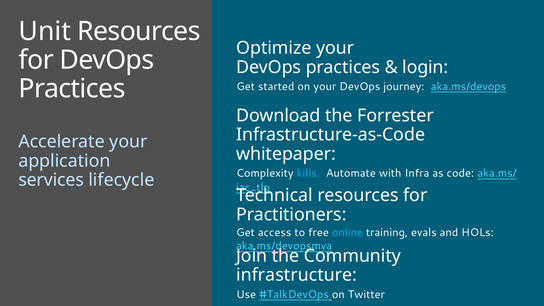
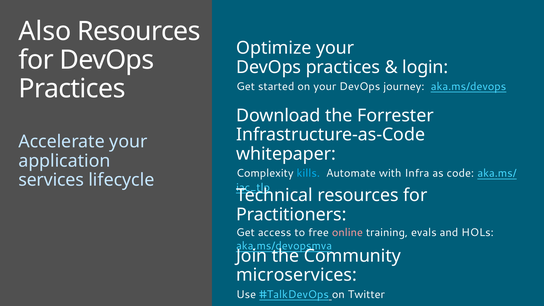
Unit: Unit -> Also
online colour: light blue -> pink
infrastructure: infrastructure -> microservices
